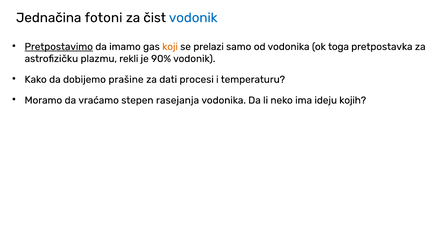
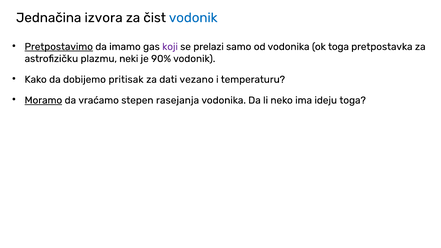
fotoni: fotoni -> izvora
koji colour: orange -> purple
rekli: rekli -> neki
prašine: prašine -> pritisak
procesi: procesi -> vezano
Moramo underline: none -> present
ideju kojih: kojih -> toga
